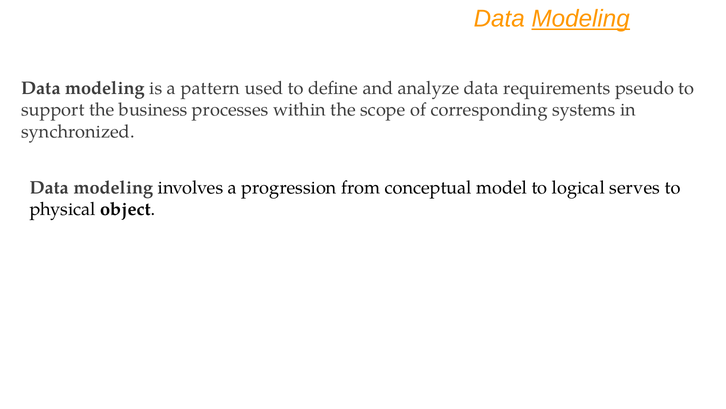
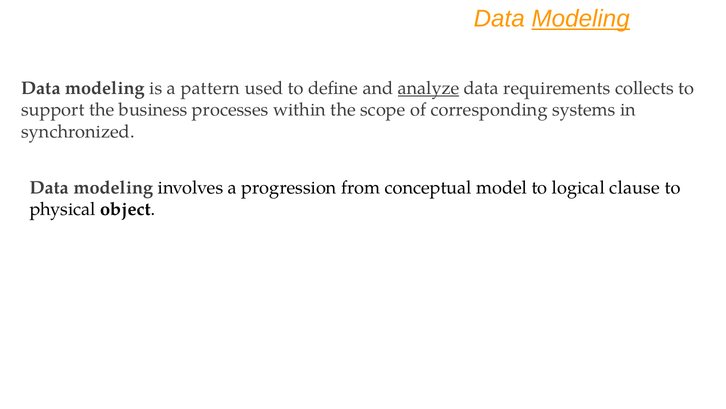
analyze underline: none -> present
pseudo: pseudo -> collects
serves: serves -> clause
